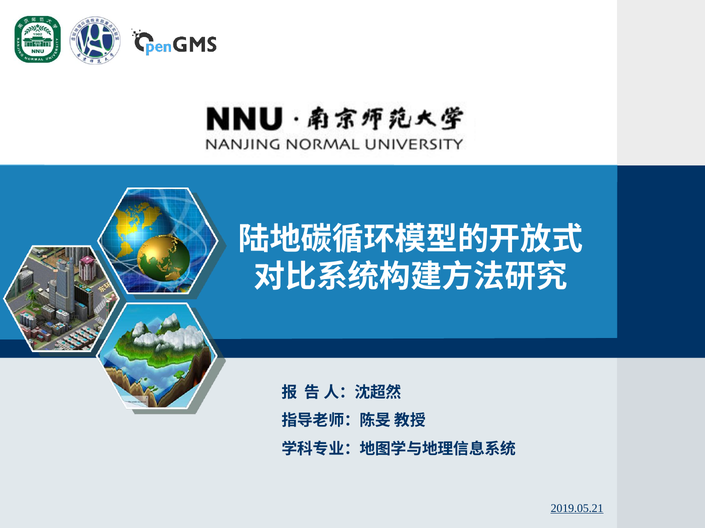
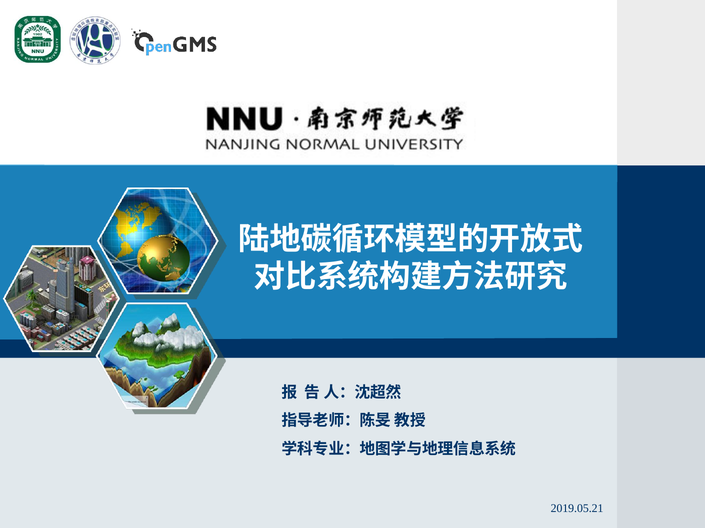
2019.05.21 underline: present -> none
